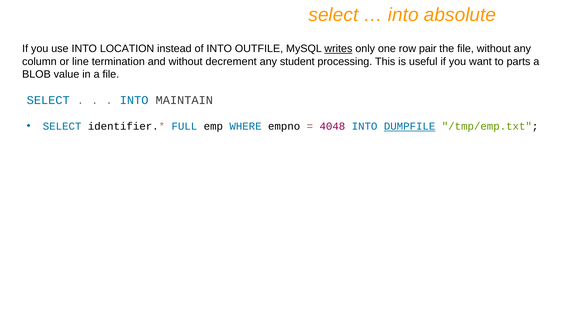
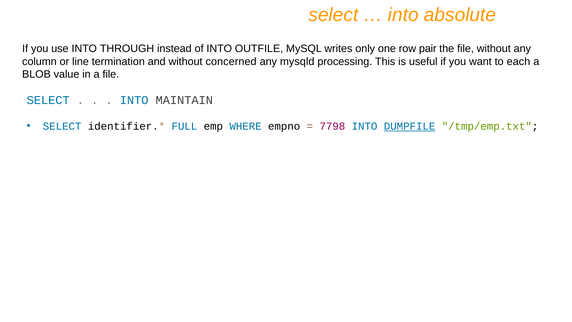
LOCATION: LOCATION -> THROUGH
writes underline: present -> none
decrement: decrement -> concerned
student: student -> mysqld
parts: parts -> each
4048: 4048 -> 7798
